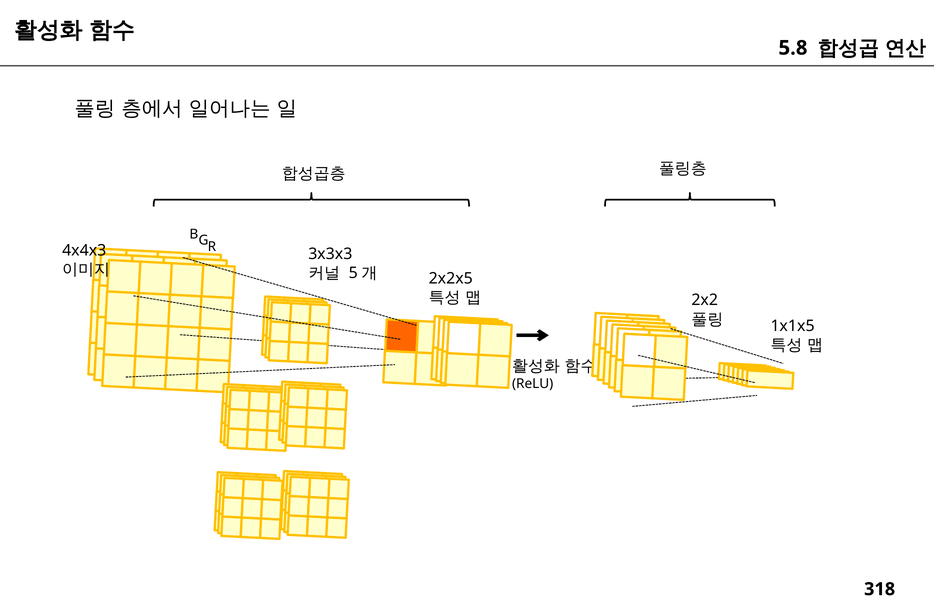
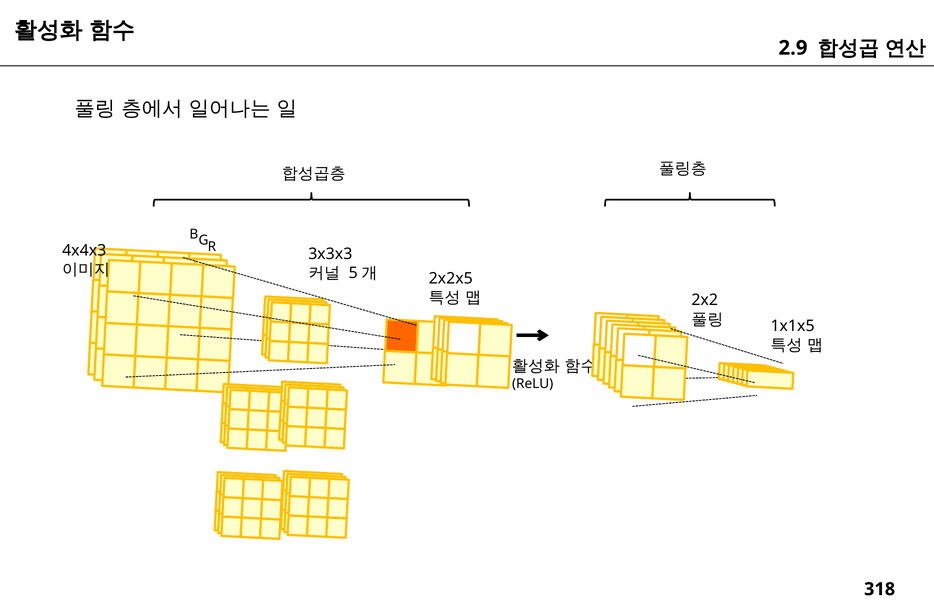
5.8: 5.8 -> 2.9
